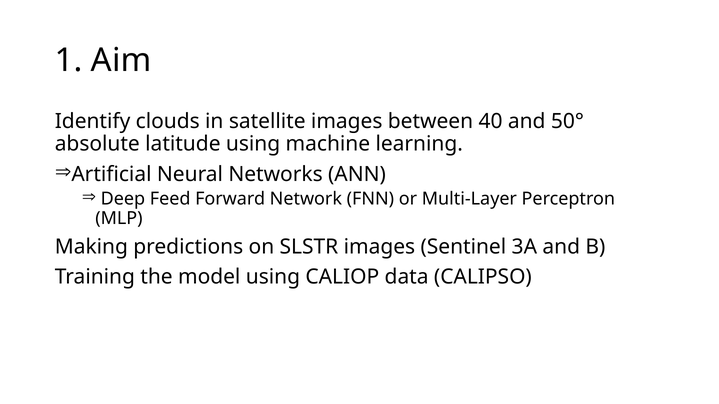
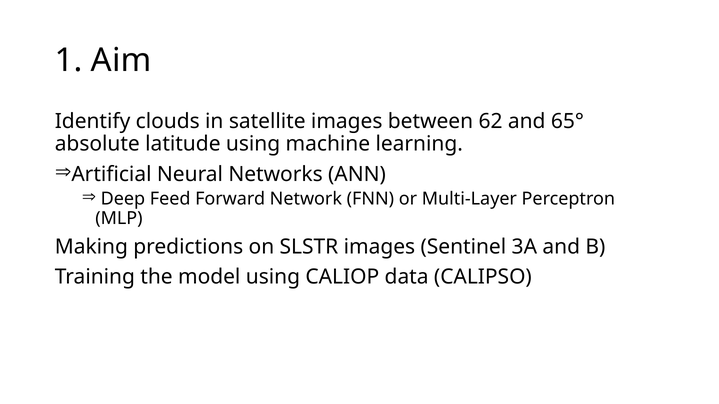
40: 40 -> 62
50°: 50° -> 65°
